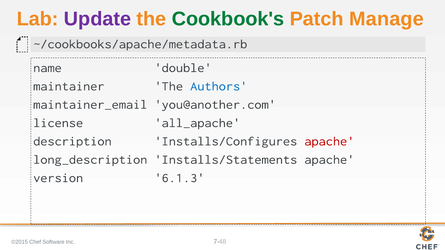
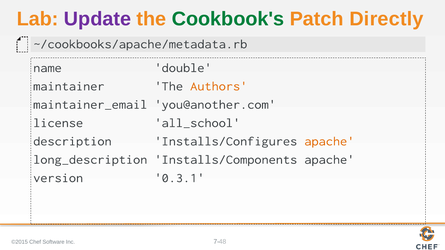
Manage: Manage -> Directly
Authors colour: blue -> orange
all_apache: all_apache -> all_school
apache at (329, 141) colour: red -> orange
Installs/Statements: Installs/Statements -> Installs/Components
6.1.3: 6.1.3 -> 0.3.1
